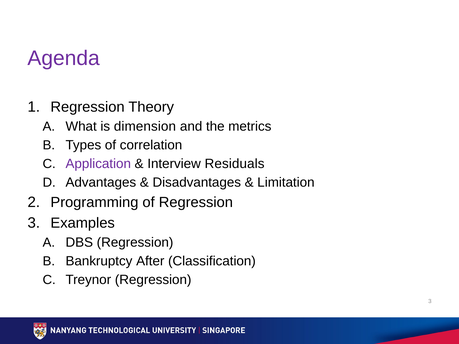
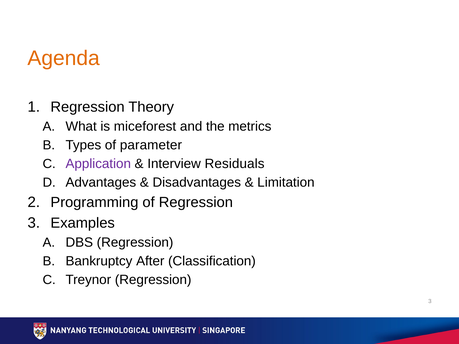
Agenda colour: purple -> orange
dimension: dimension -> miceforest
correlation: correlation -> parameter
